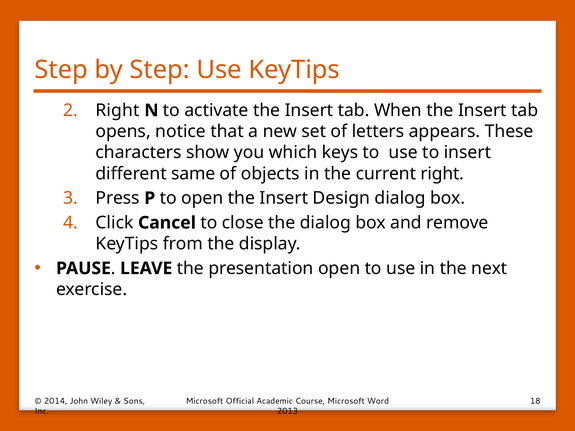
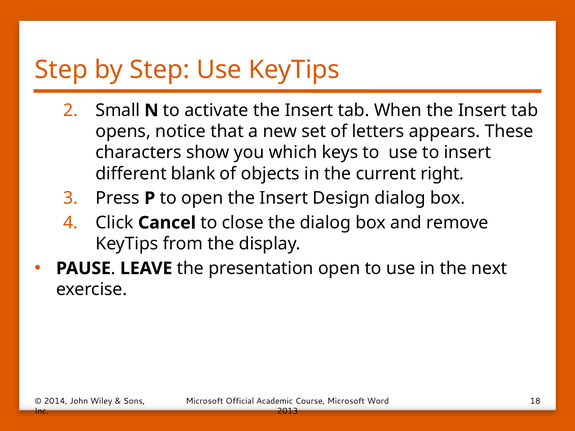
Right at (118, 110): Right -> Small
same: same -> blank
